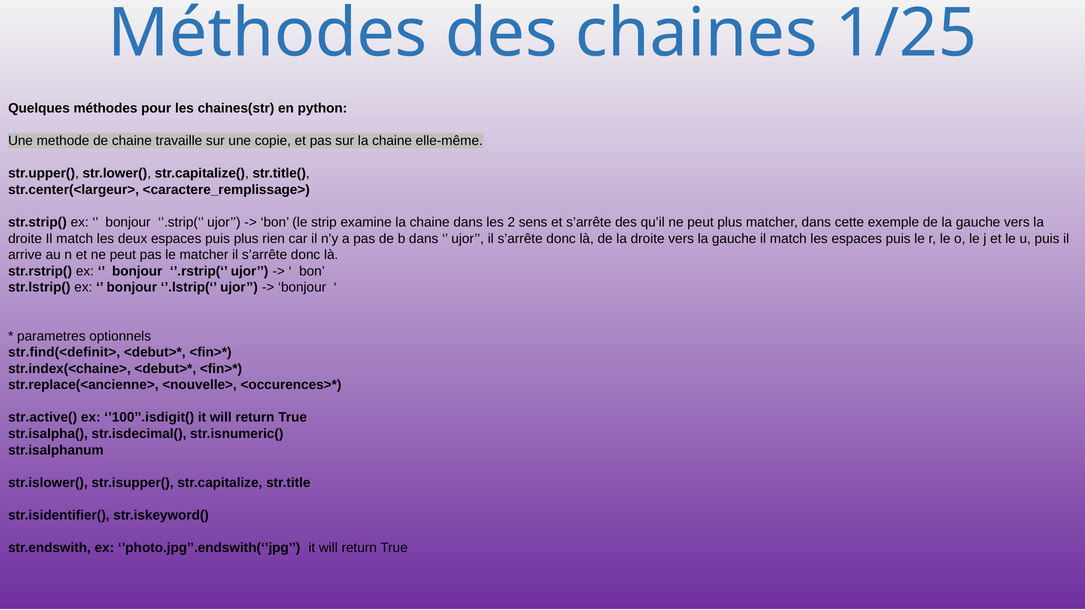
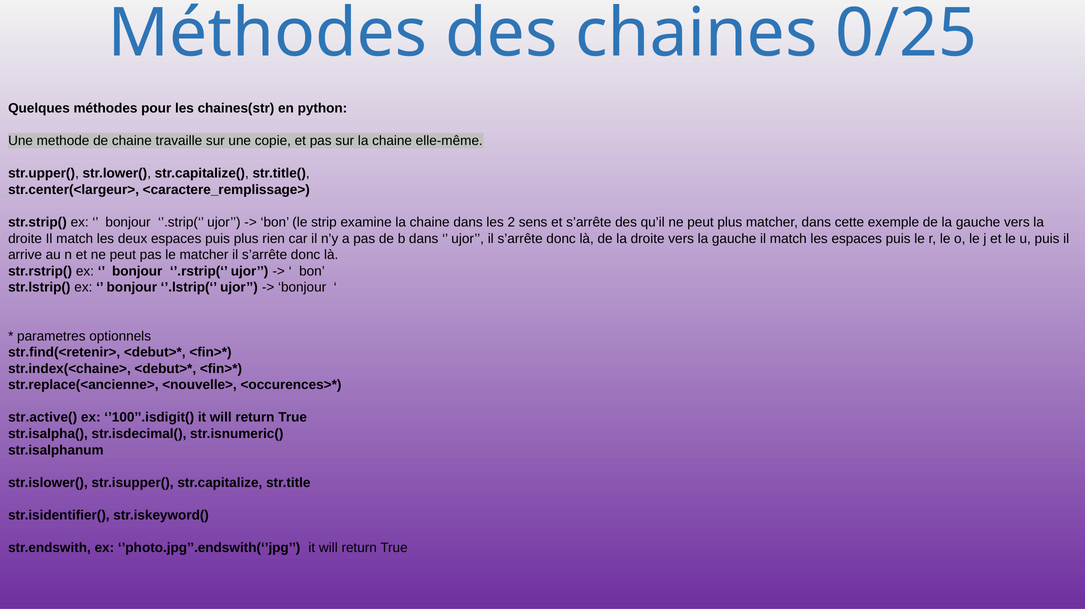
1/25: 1/25 -> 0/25
str.find(<definit>: str.find(<definit> -> str.find(<retenir>
